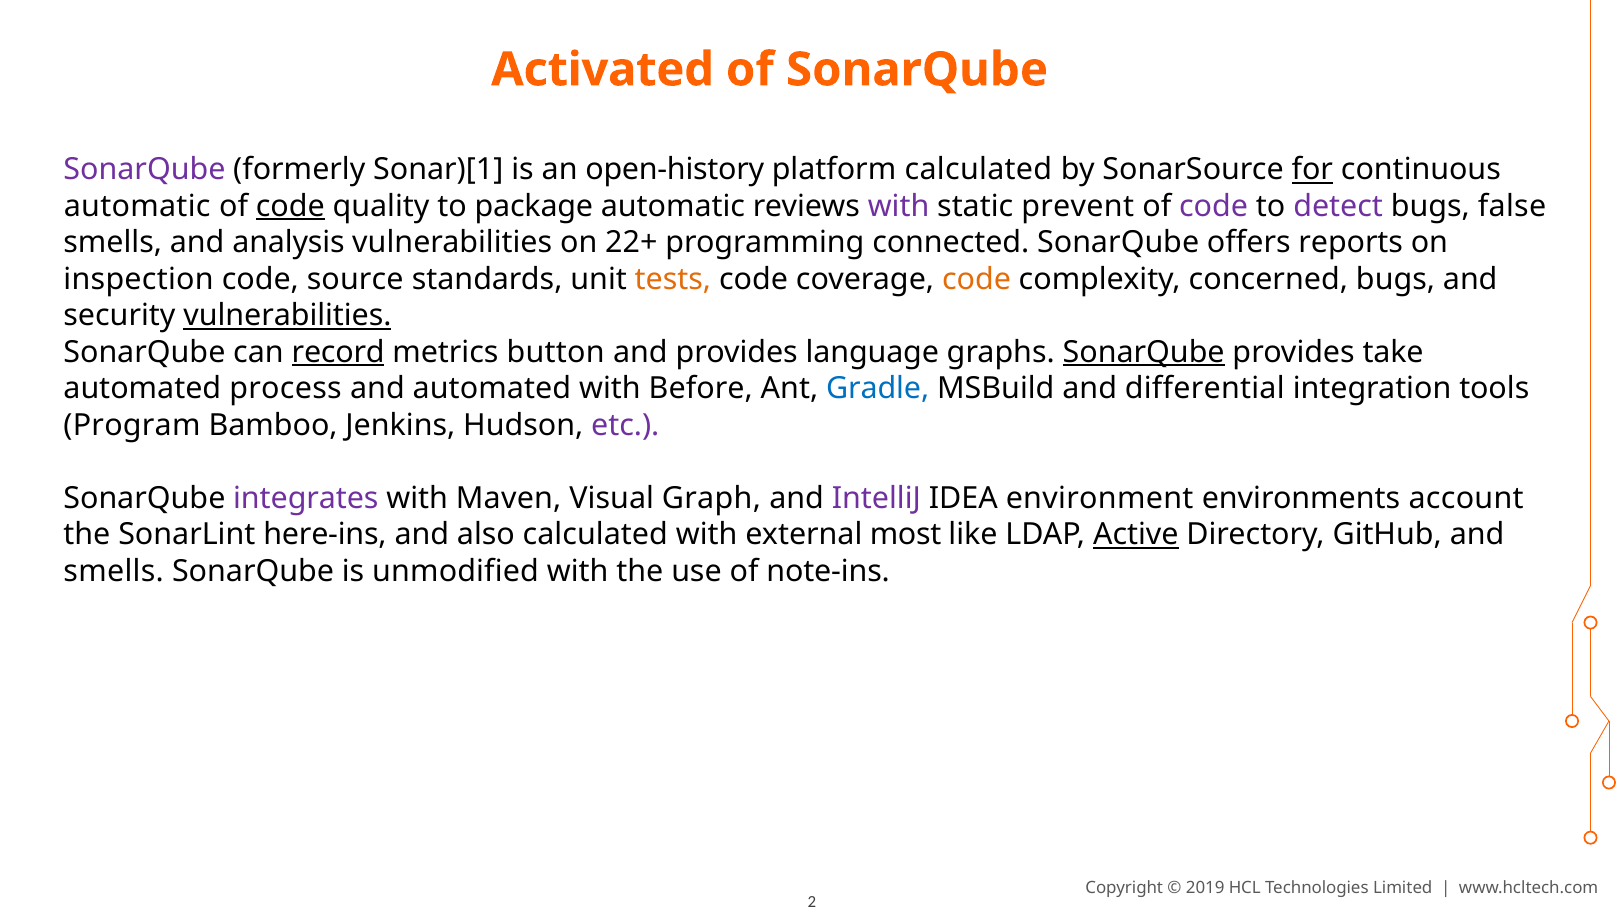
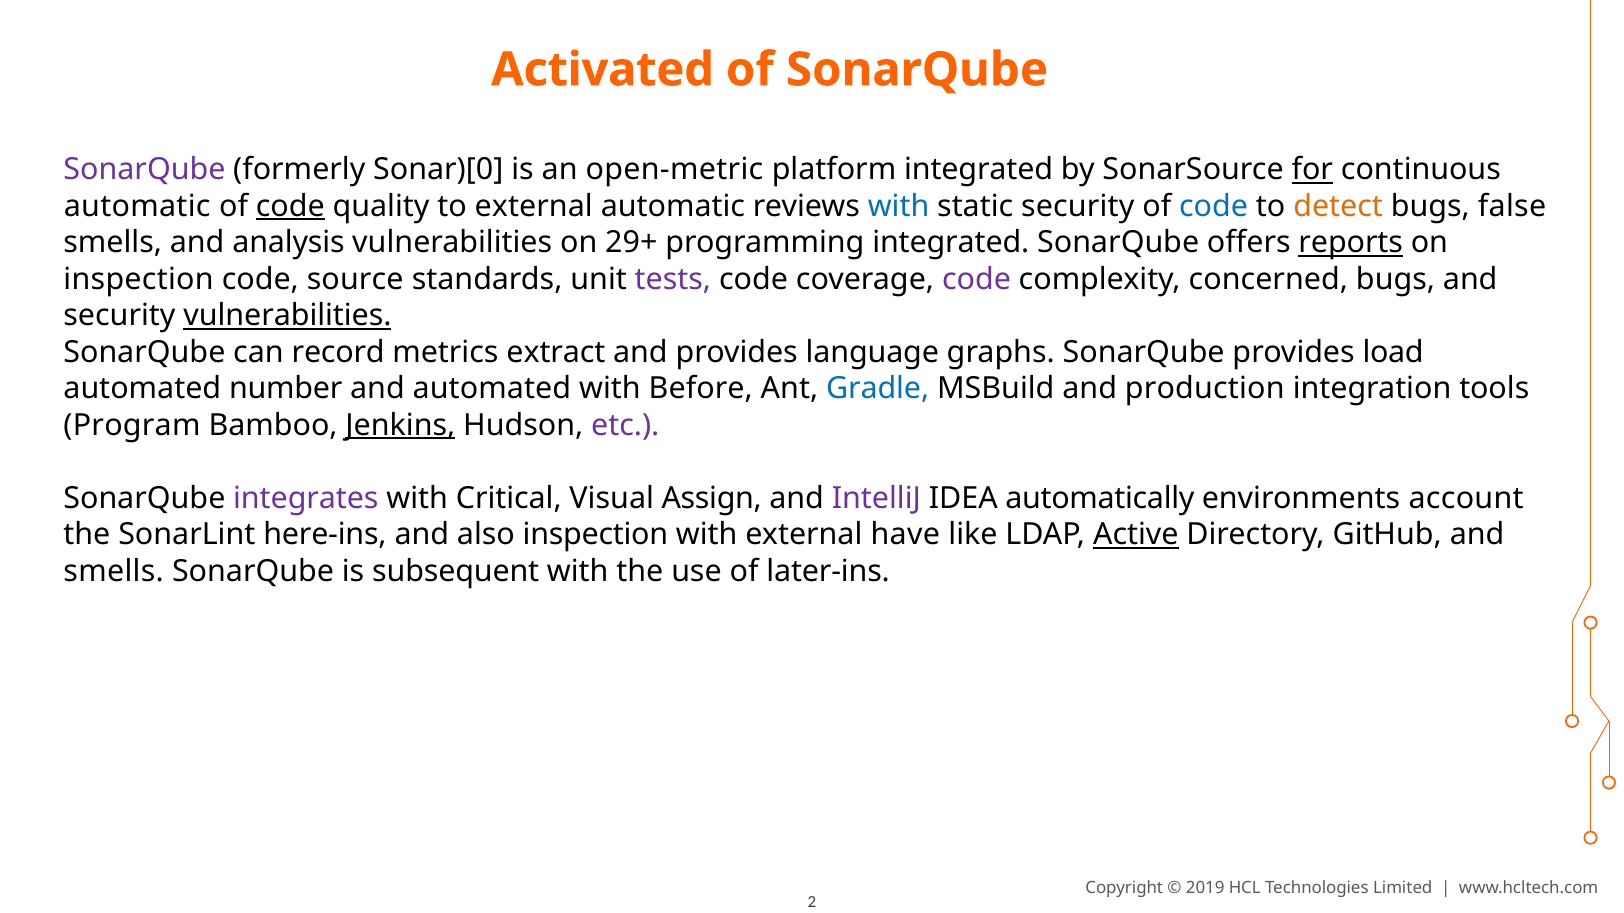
Sonar)[1: Sonar)[1 -> Sonar)[0
open-history: open-history -> open-metric
platform calculated: calculated -> integrated
to package: package -> external
with at (899, 206) colour: purple -> blue
static prevent: prevent -> security
code at (1214, 206) colour: purple -> blue
detect colour: purple -> orange
22+: 22+ -> 29+
programming connected: connected -> integrated
reports underline: none -> present
tests colour: orange -> purple
code at (976, 279) colour: orange -> purple
record underline: present -> none
button: button -> extract
SonarQube at (1144, 352) underline: present -> none
take: take -> load
process: process -> number
differential: differential -> production
Jenkins underline: none -> present
Maven: Maven -> Critical
Graph: Graph -> Assign
environment: environment -> automatically
also calculated: calculated -> inspection
most: most -> have
unmodified: unmodified -> subsequent
note-ins: note-ins -> later-ins
